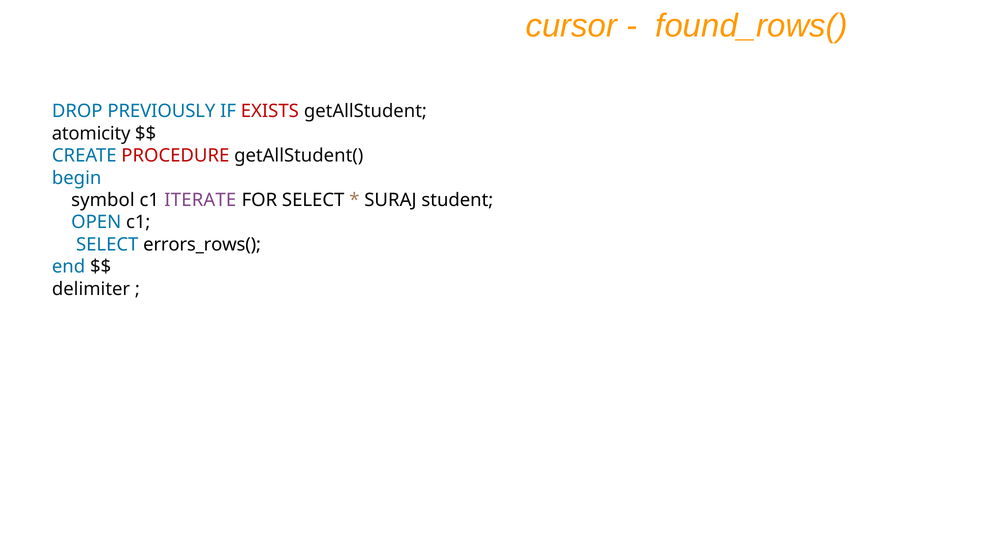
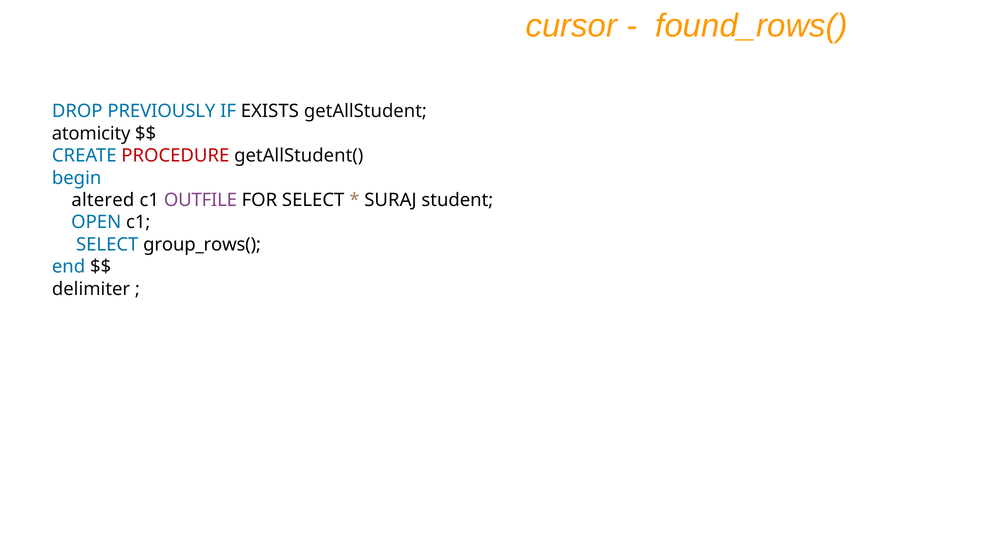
EXISTS colour: red -> black
symbol: symbol -> altered
ITERATE: ITERATE -> OUTFILE
errors_rows(: errors_rows( -> group_rows(
